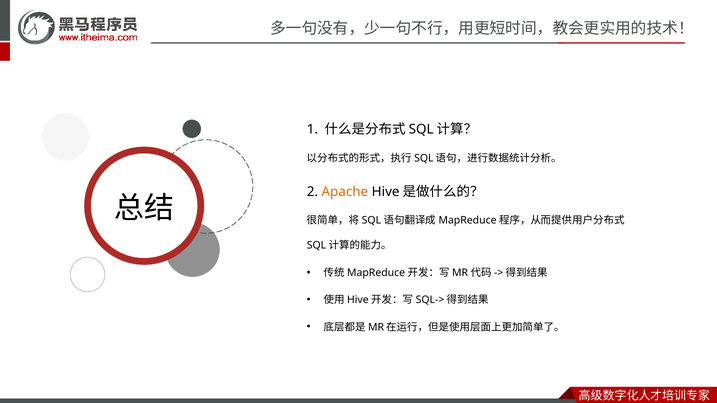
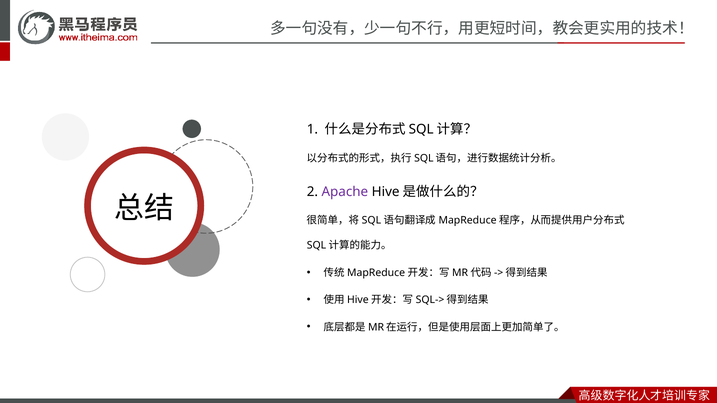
Apache colour: orange -> purple
